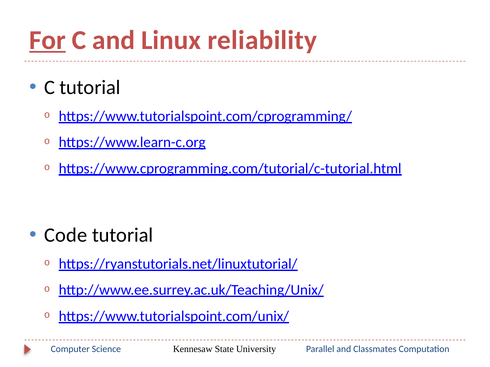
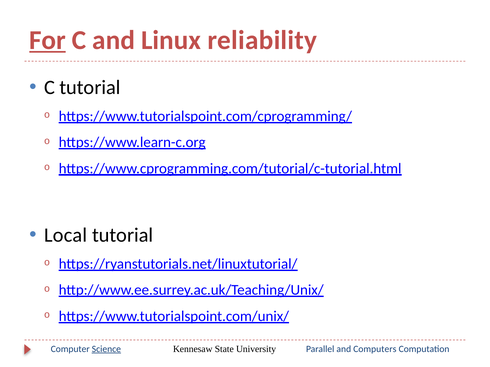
Code: Code -> Local
Science underline: none -> present
Classmates: Classmates -> Computers
